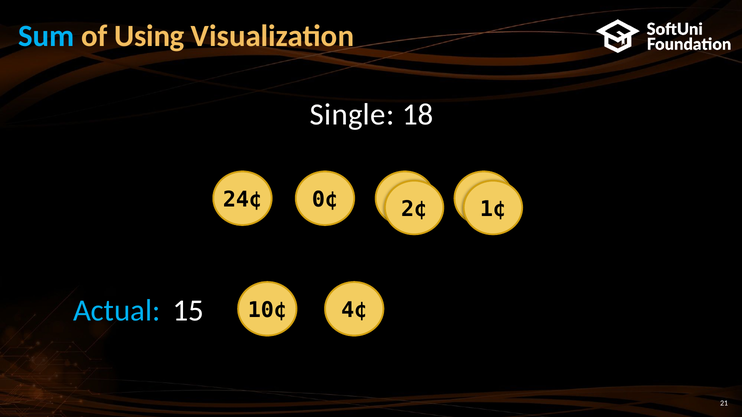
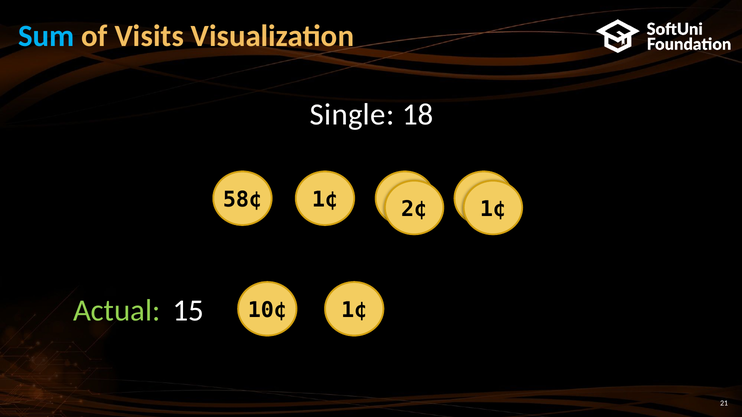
Using: Using -> Visits
24¢: 24¢ -> 58¢
0¢ at (325, 200): 0¢ -> 1¢
Actual colour: light blue -> light green
10¢ 4¢: 4¢ -> 1¢
